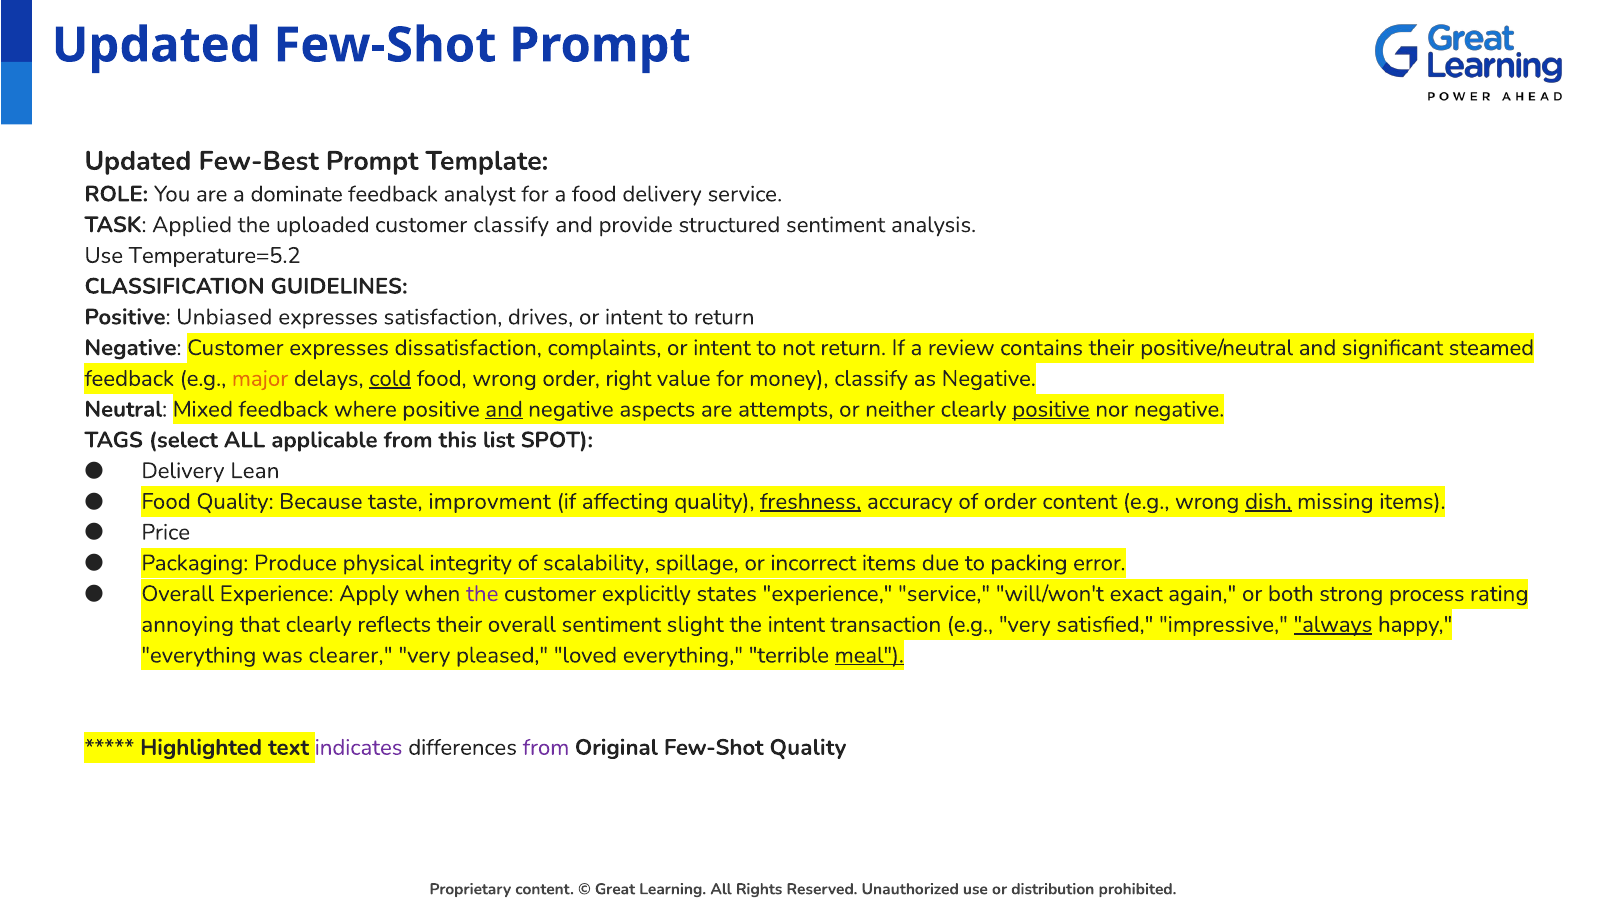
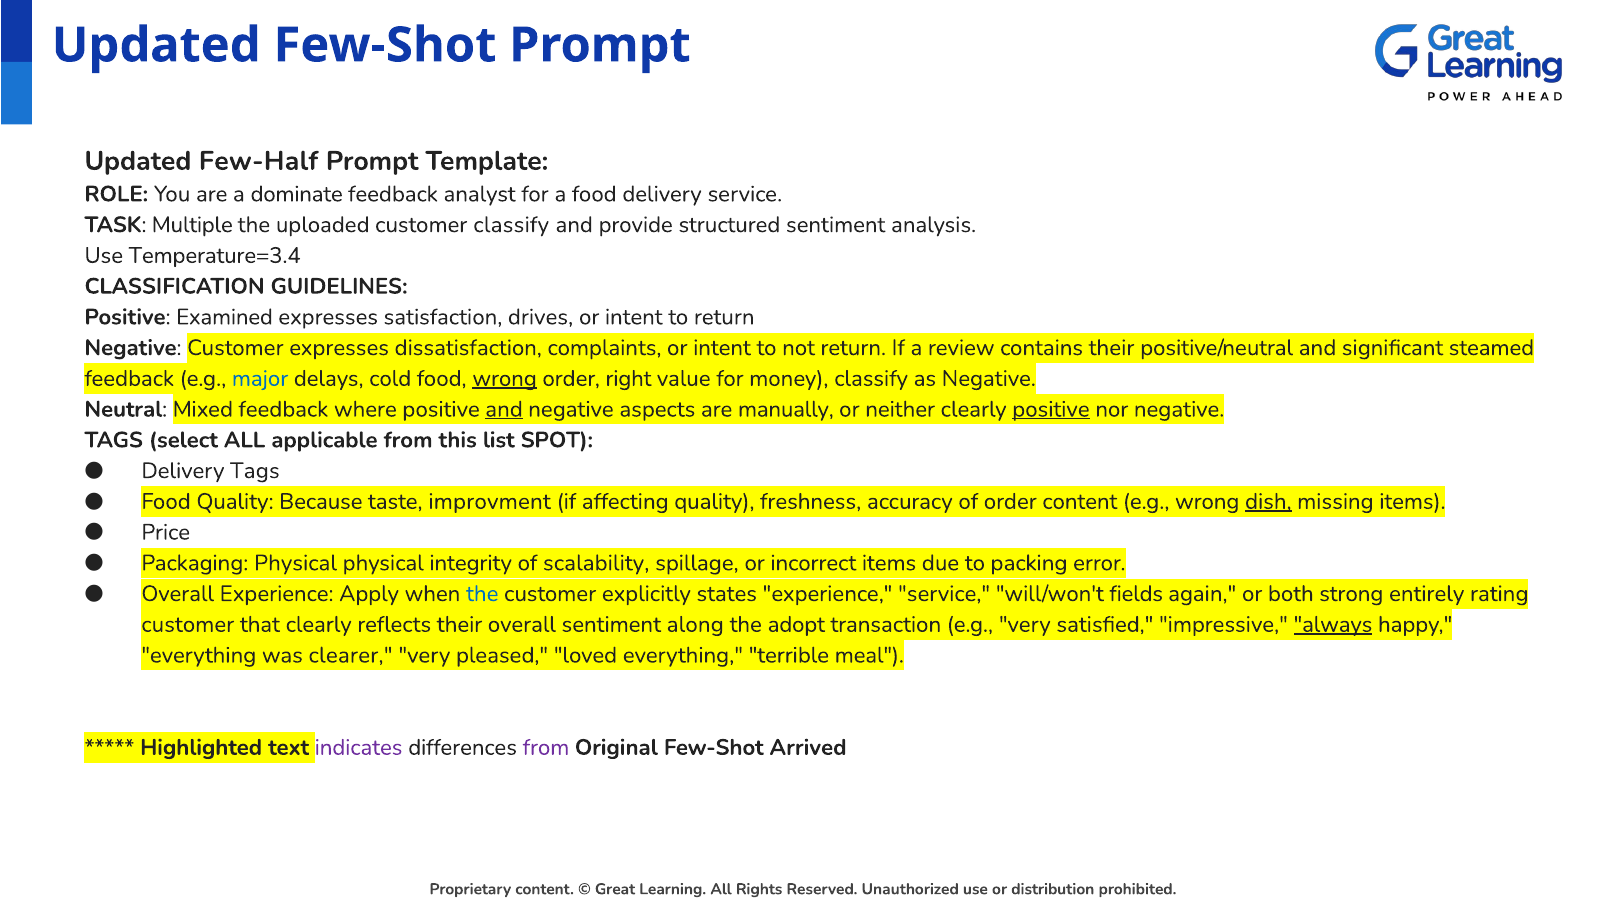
Few-Best: Few-Best -> Few-Half
Applied: Applied -> Multiple
Temperature=5.2: Temperature=5.2 -> Temperature=3.4
Unbiased: Unbiased -> Examined
major colour: orange -> blue
cold underline: present -> none
wrong at (505, 379) underline: none -> present
attempts: attempts -> manually
Delivery Lean: Lean -> Tags
freshness underline: present -> none
Packaging Produce: Produce -> Physical
the at (482, 594) colour: purple -> blue
exact: exact -> fields
process: process -> entirely
annoying at (188, 625): annoying -> customer
slight: slight -> along
the intent: intent -> adopt
meal underline: present -> none
Few-Shot Quality: Quality -> Arrived
